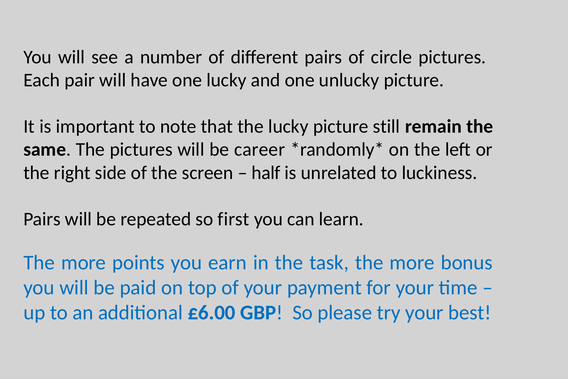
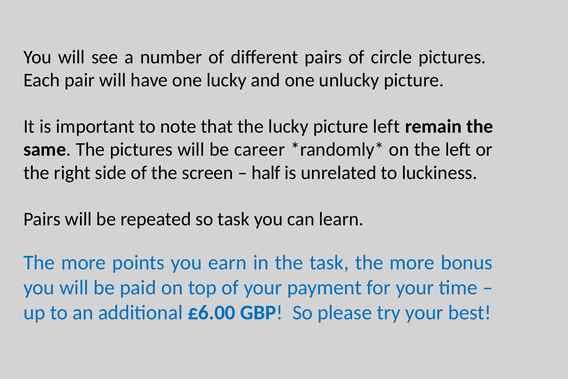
picture still: still -> left
so first: first -> task
